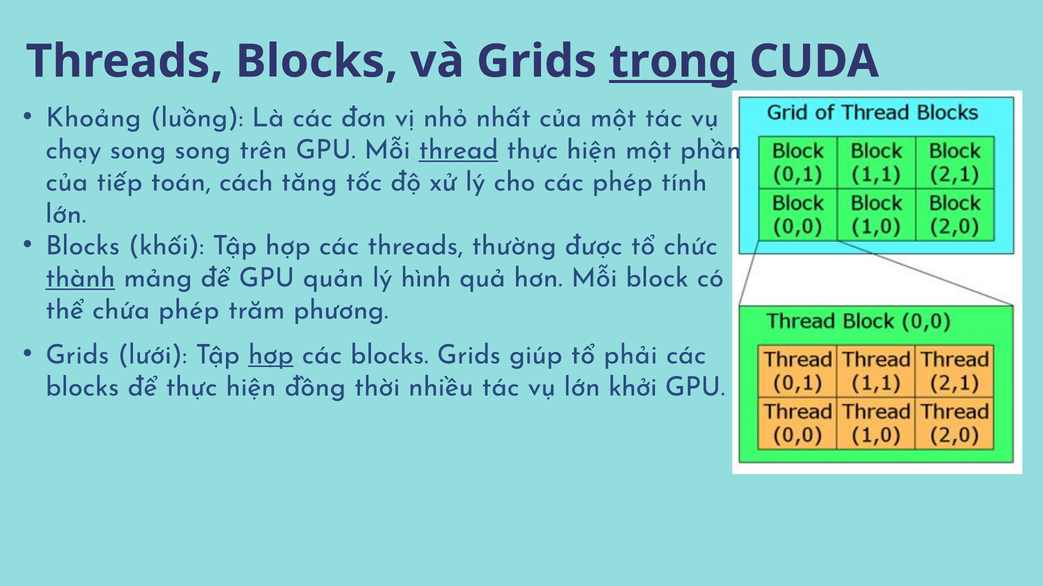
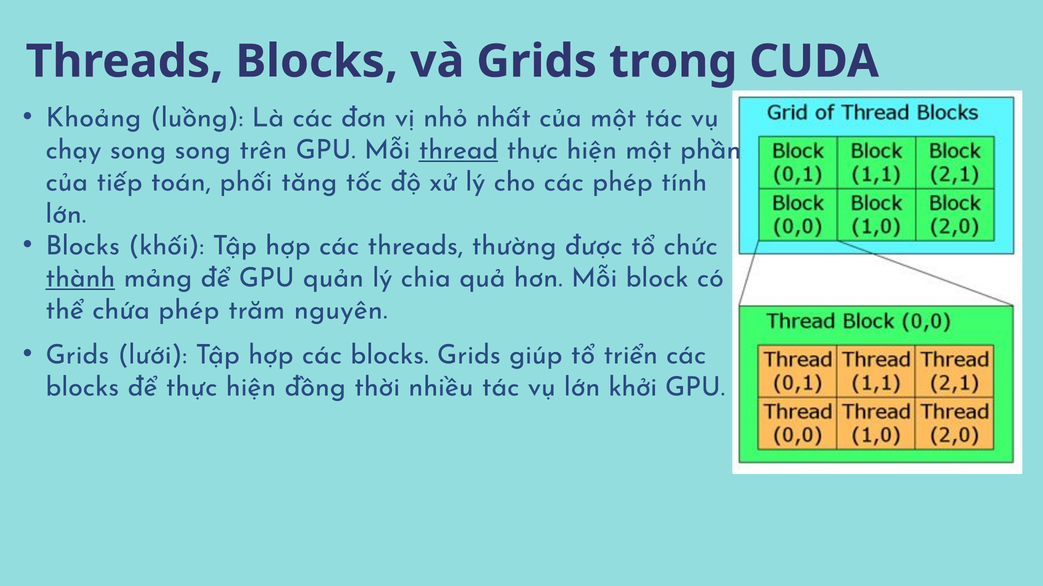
trong underline: present -> none
cách: cách -> phối
hình: hình -> chia
phương: phương -> nguyên
hợp at (271, 355) underline: present -> none
phải: phải -> triển
